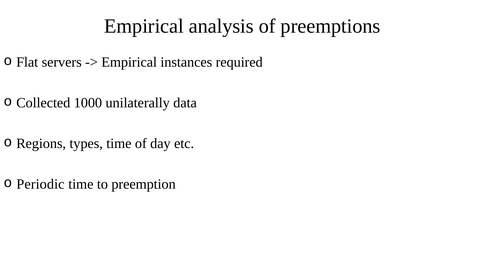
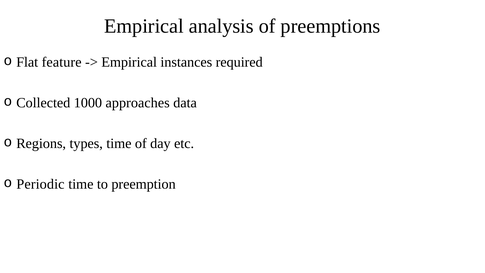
servers: servers -> feature
unilaterally: unilaterally -> approaches
